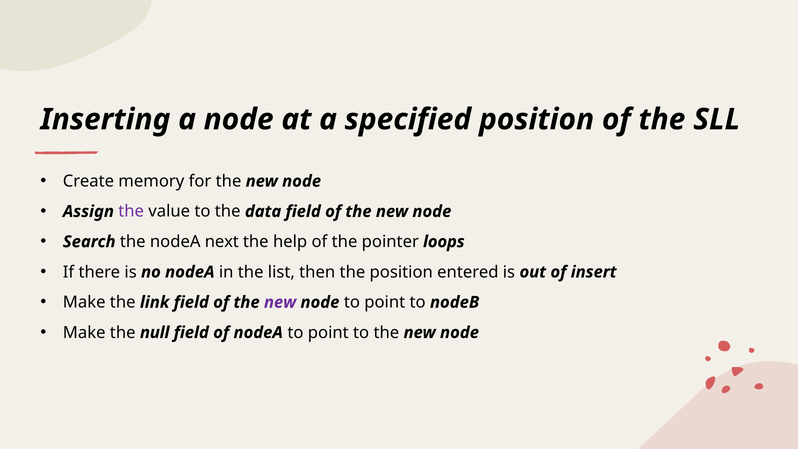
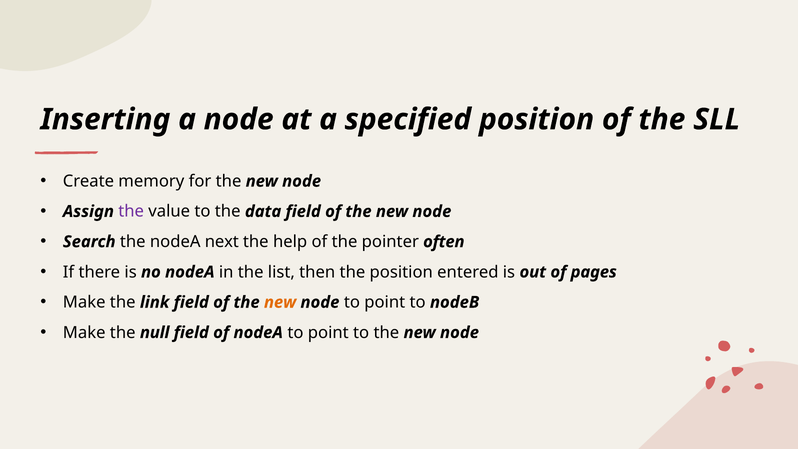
loops: loops -> often
insert: insert -> pages
new at (280, 302) colour: purple -> orange
